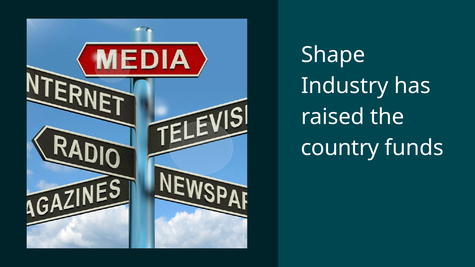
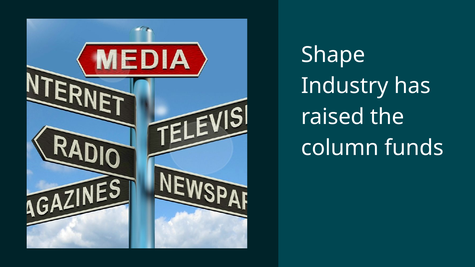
country: country -> column
